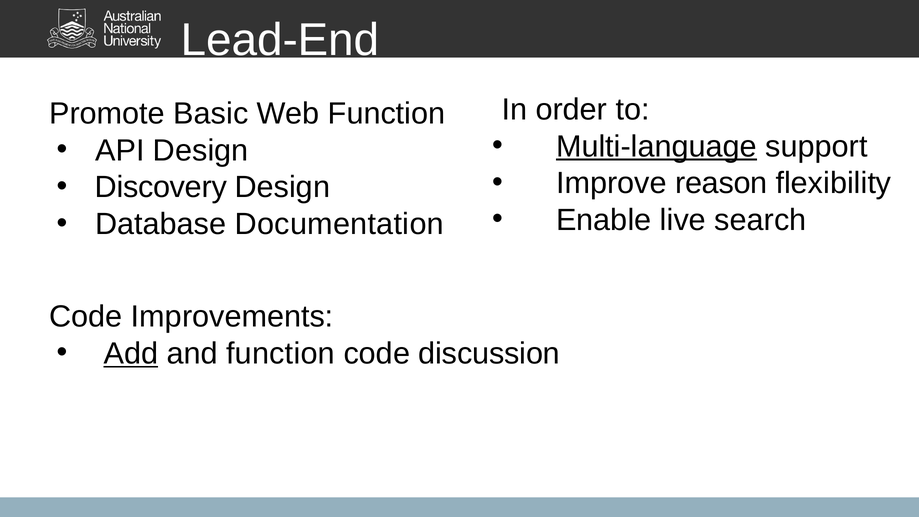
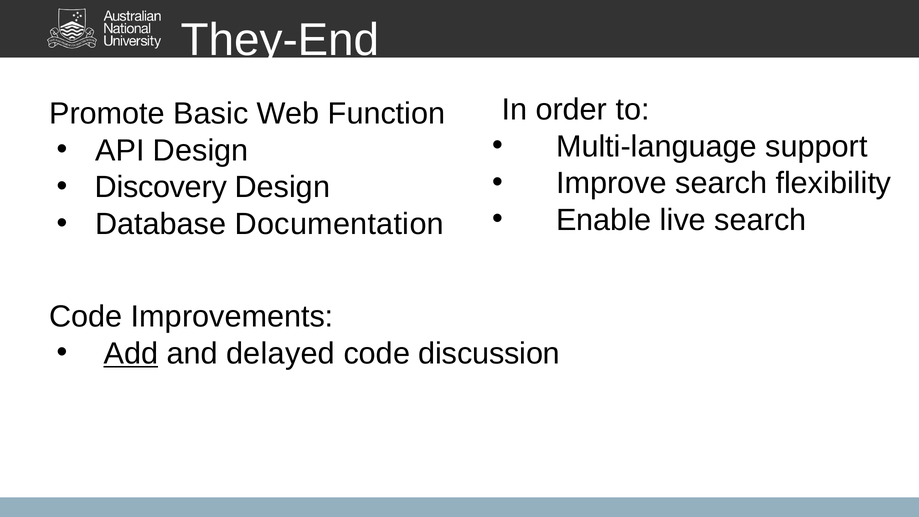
Lead-End: Lead-End -> They-End
Multi-language underline: present -> none
Improve reason: reason -> search
and function: function -> delayed
